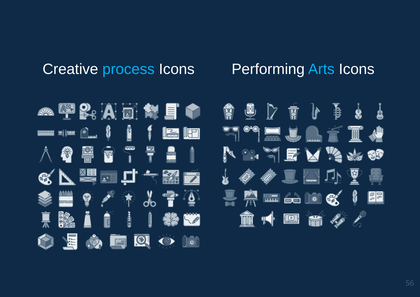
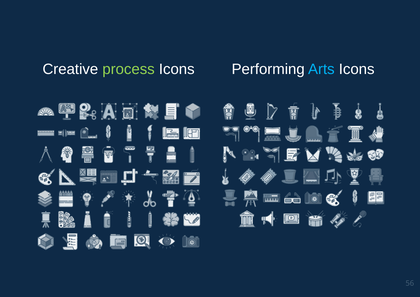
process colour: light blue -> light green
